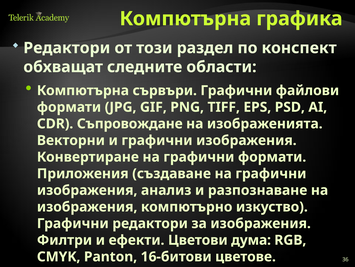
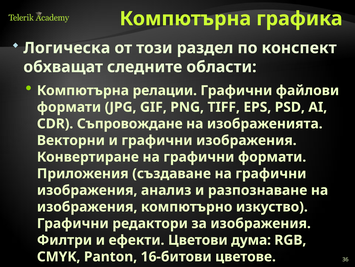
Редактори at (67, 48): Редактори -> Логическа
сървъри: сървъри -> релации
